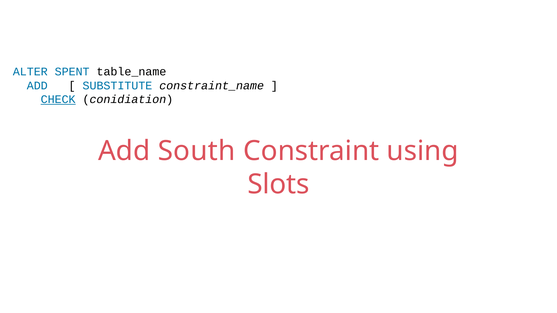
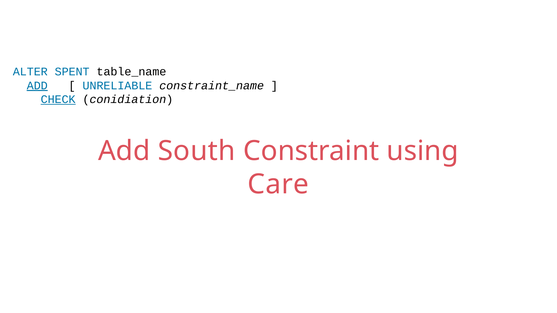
ADD at (37, 86) underline: none -> present
SUBSTITUTE: SUBSTITUTE -> UNRELIABLE
Slots: Slots -> Care
